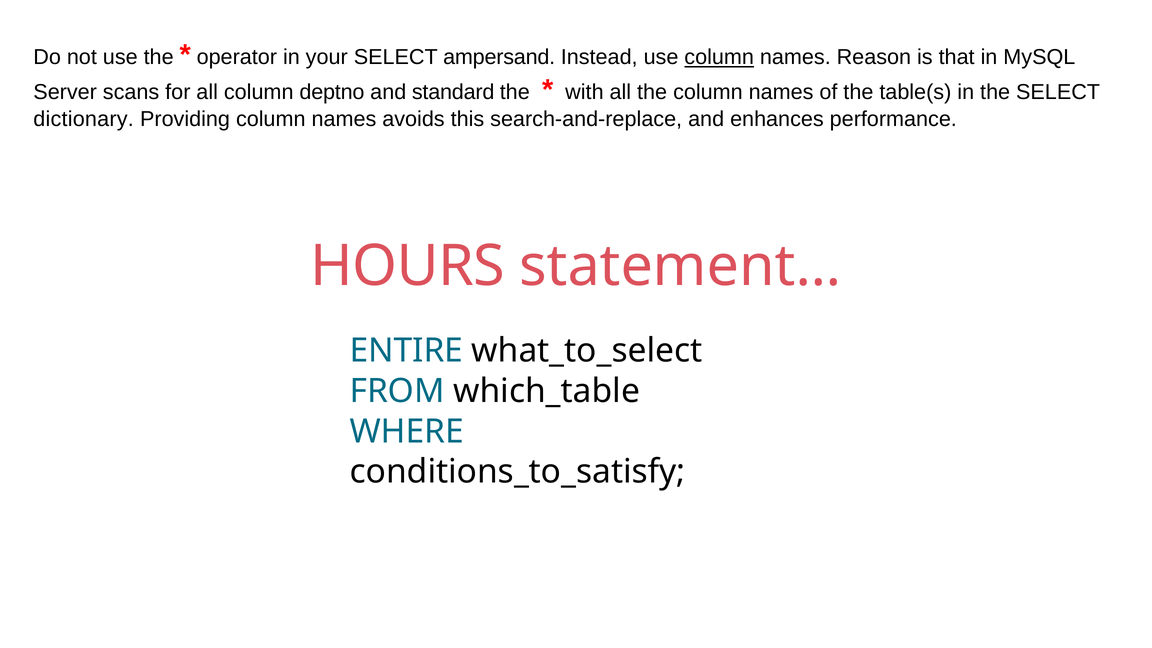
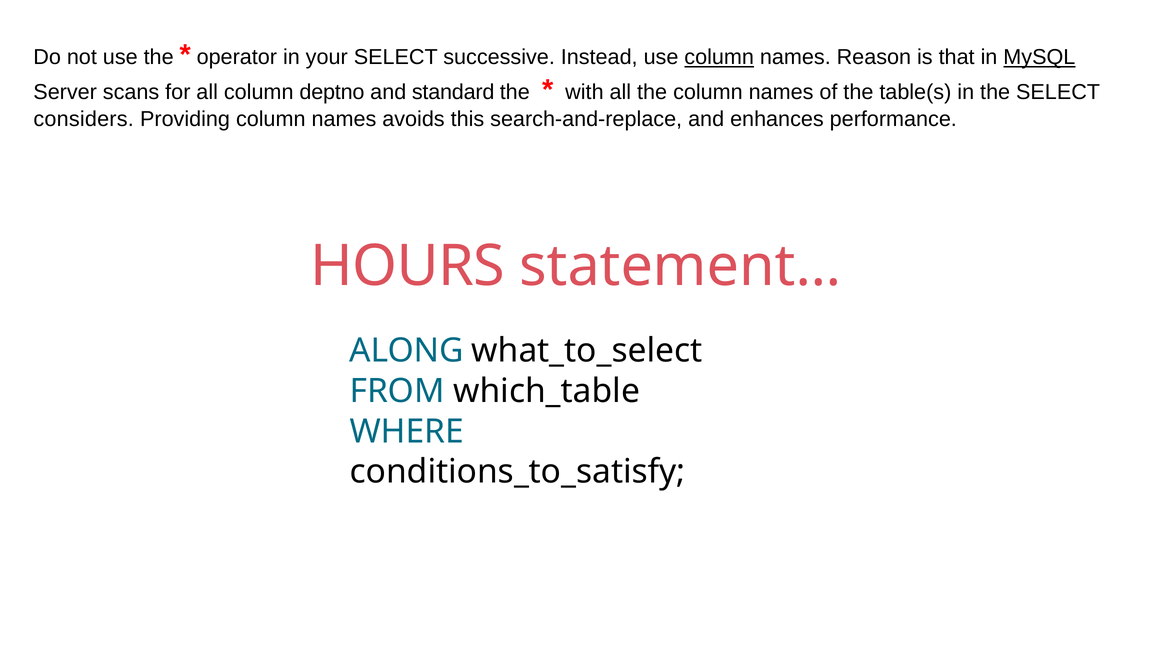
ampersand: ampersand -> successive
MySQL underline: none -> present
dictionary: dictionary -> considers
ENTIRE: ENTIRE -> ALONG
